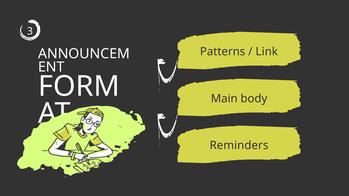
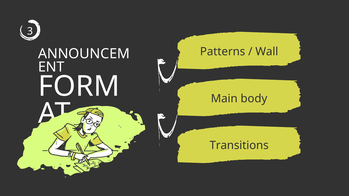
Link: Link -> Wall
Reminders: Reminders -> Transitions
